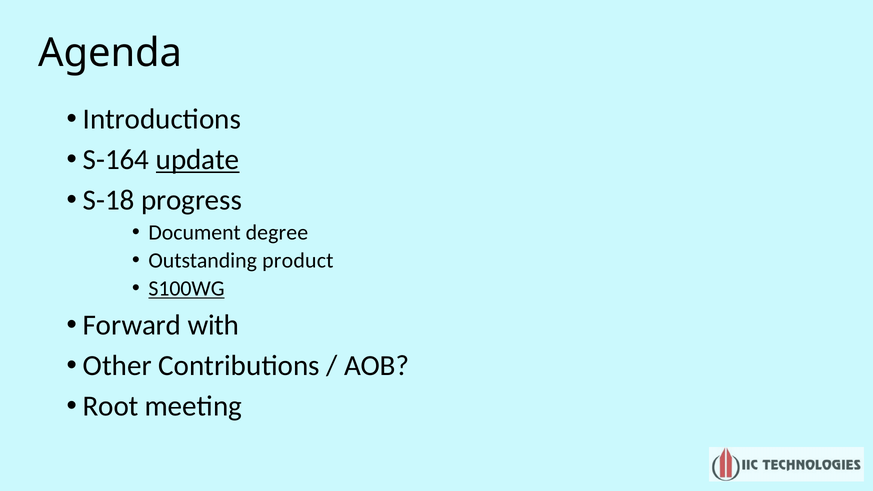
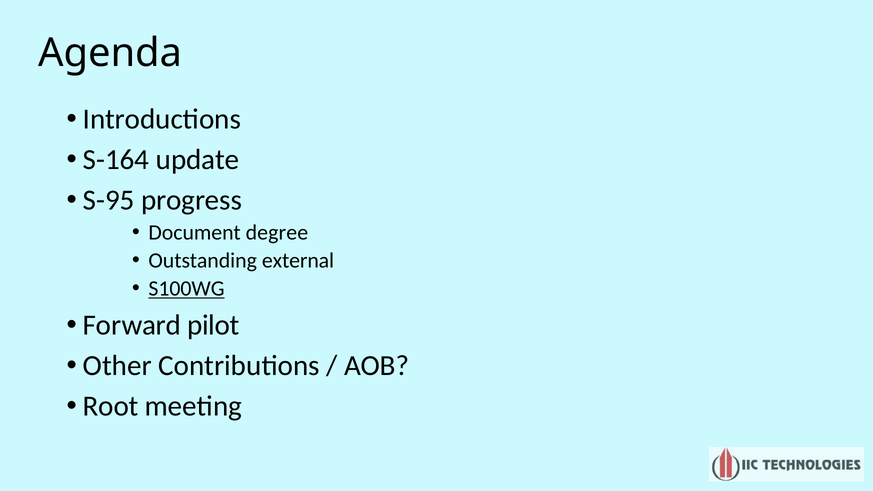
update underline: present -> none
S-18: S-18 -> S-95
product: product -> external
with: with -> pilot
